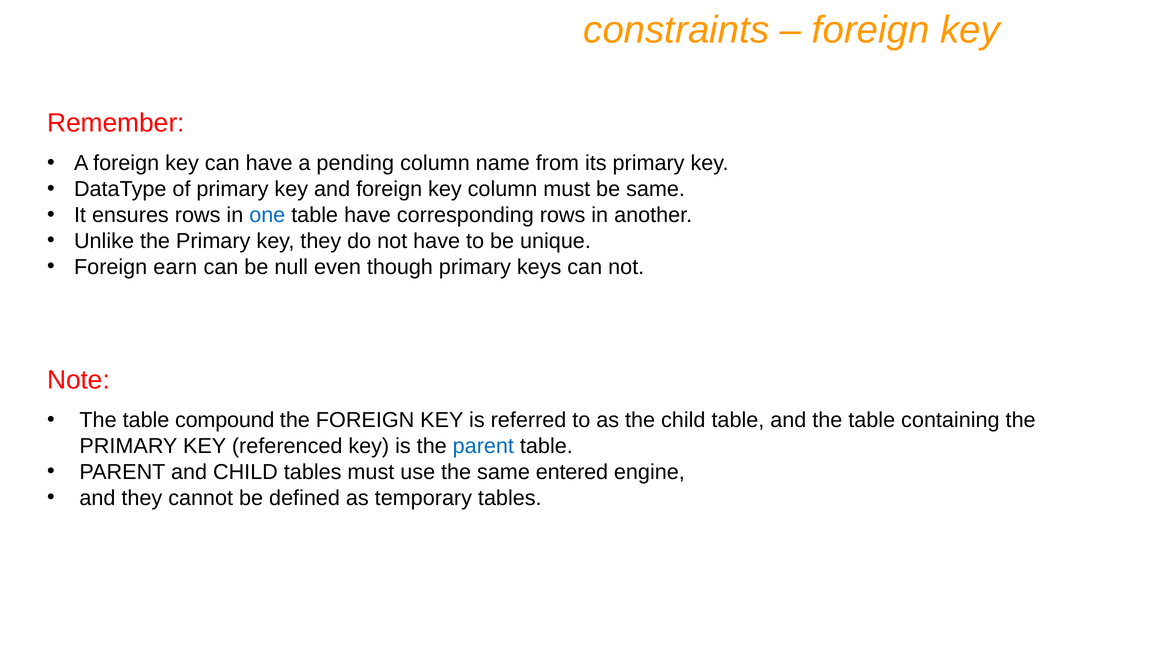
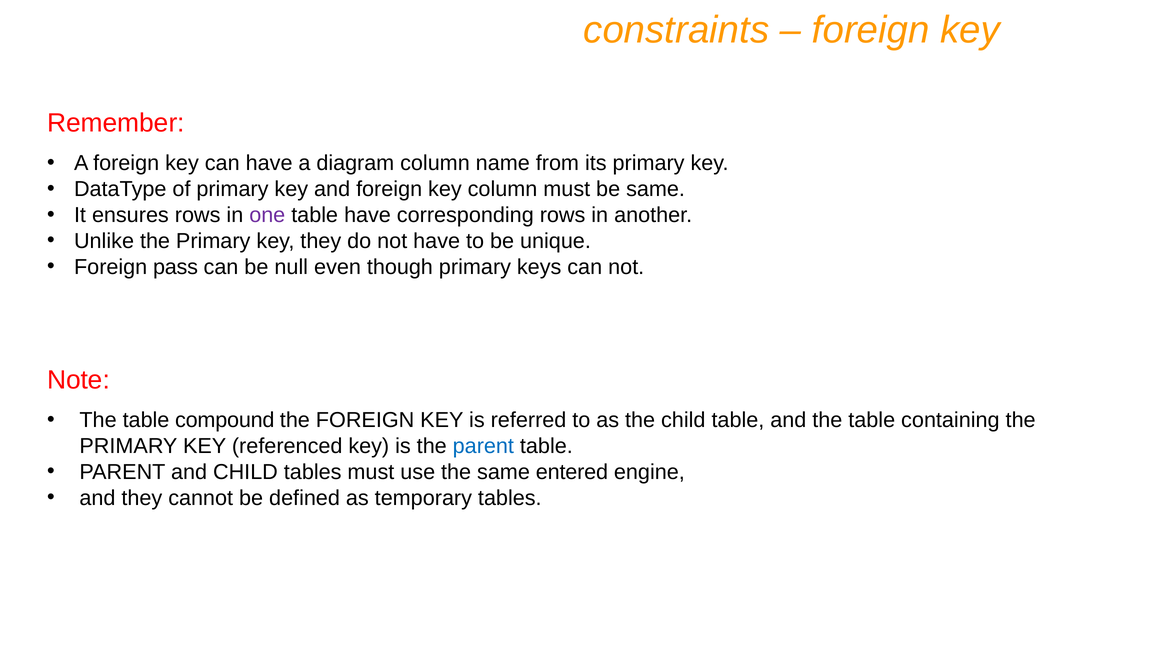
pending: pending -> diagram
one colour: blue -> purple
earn: earn -> pass
